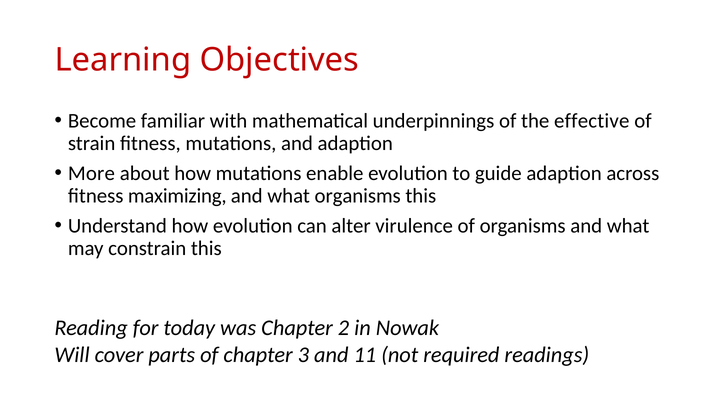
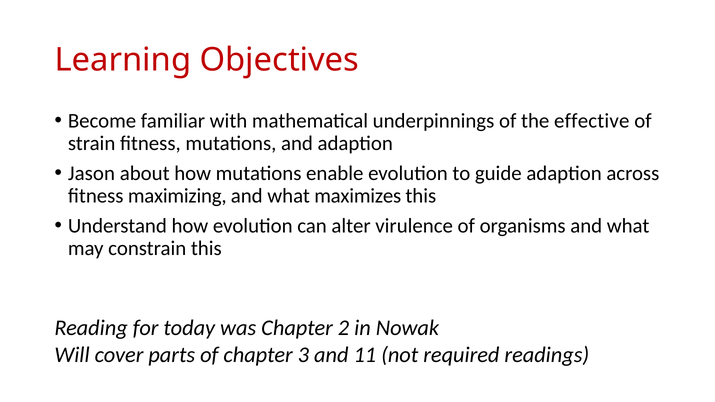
More: More -> Jason
what organisms: organisms -> maximizes
